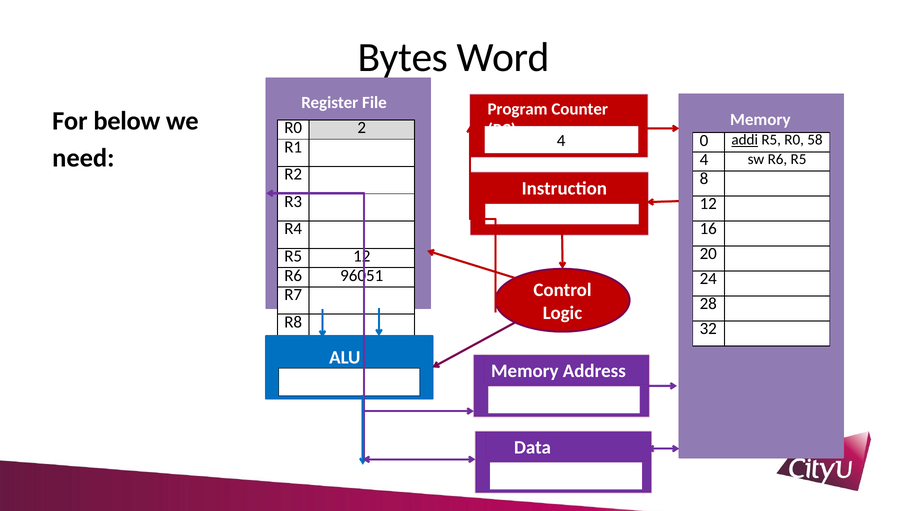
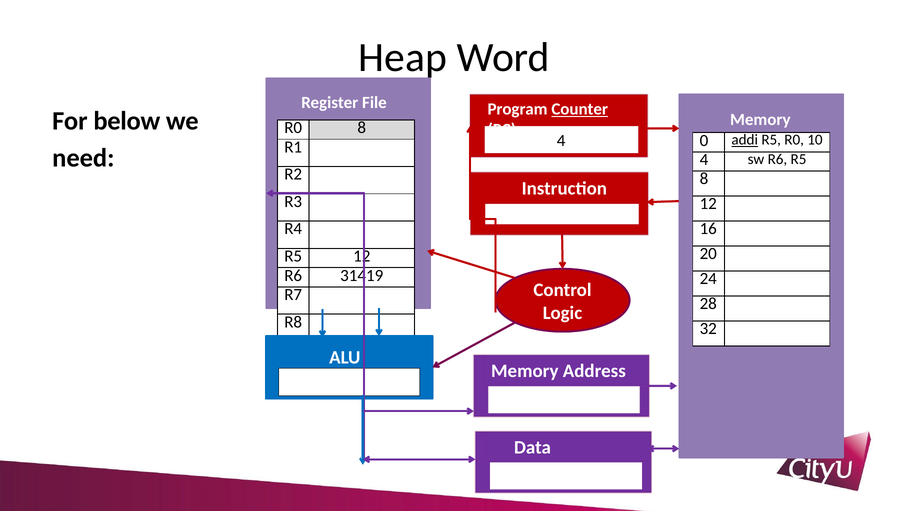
Bytes: Bytes -> Heap
Counter underline: none -> present
R0 2: 2 -> 8
58: 58 -> 10
96051: 96051 -> 31419
